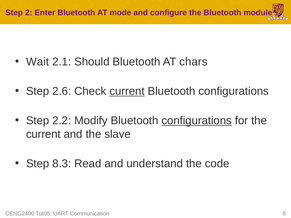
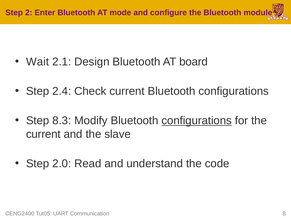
Should: Should -> Design
chars: chars -> board
2.6: 2.6 -> 2.4
current at (127, 91) underline: present -> none
2.2: 2.2 -> 8.3
8.3: 8.3 -> 2.0
